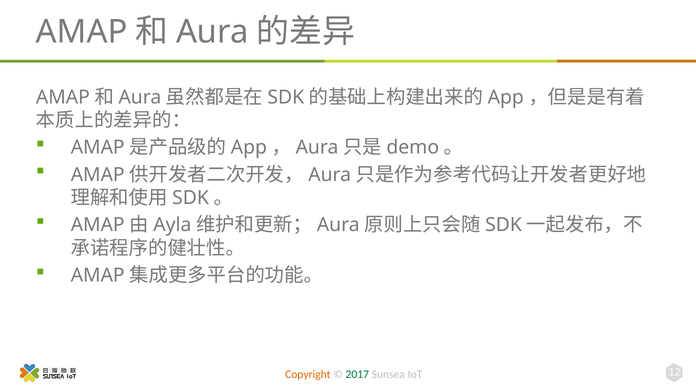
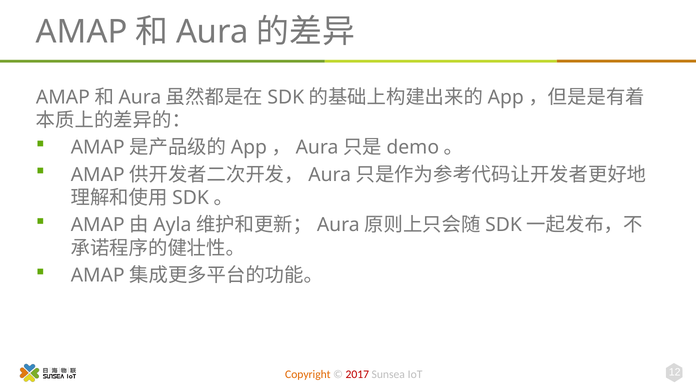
2017 colour: green -> red
